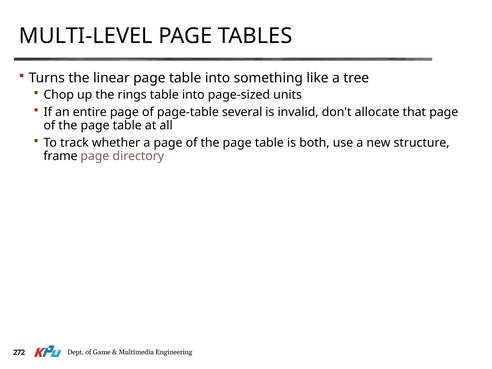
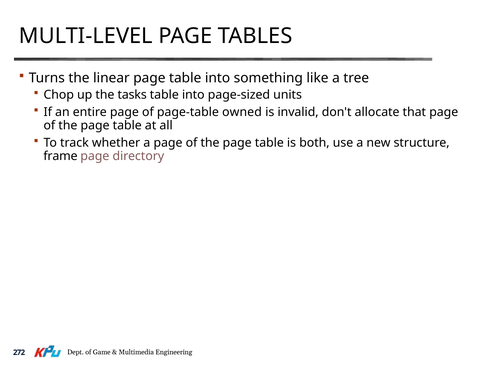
rings: rings -> tasks
several: several -> owned
